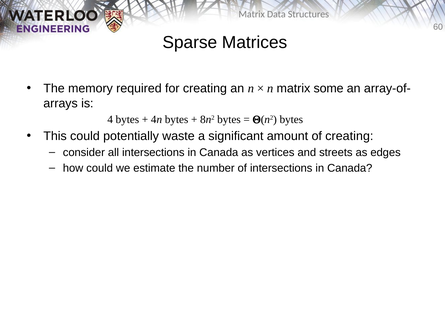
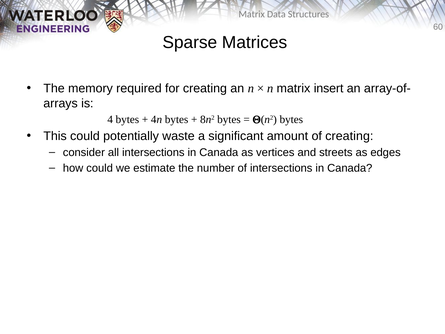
some: some -> insert
